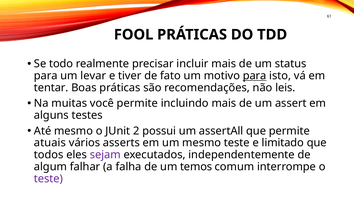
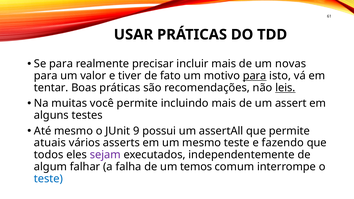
FOOL: FOOL -> USAR
Se todo: todo -> para
status: status -> novas
levar: levar -> valor
leis underline: none -> present
2: 2 -> 9
limitado: limitado -> fazendo
teste at (48, 179) colour: purple -> blue
